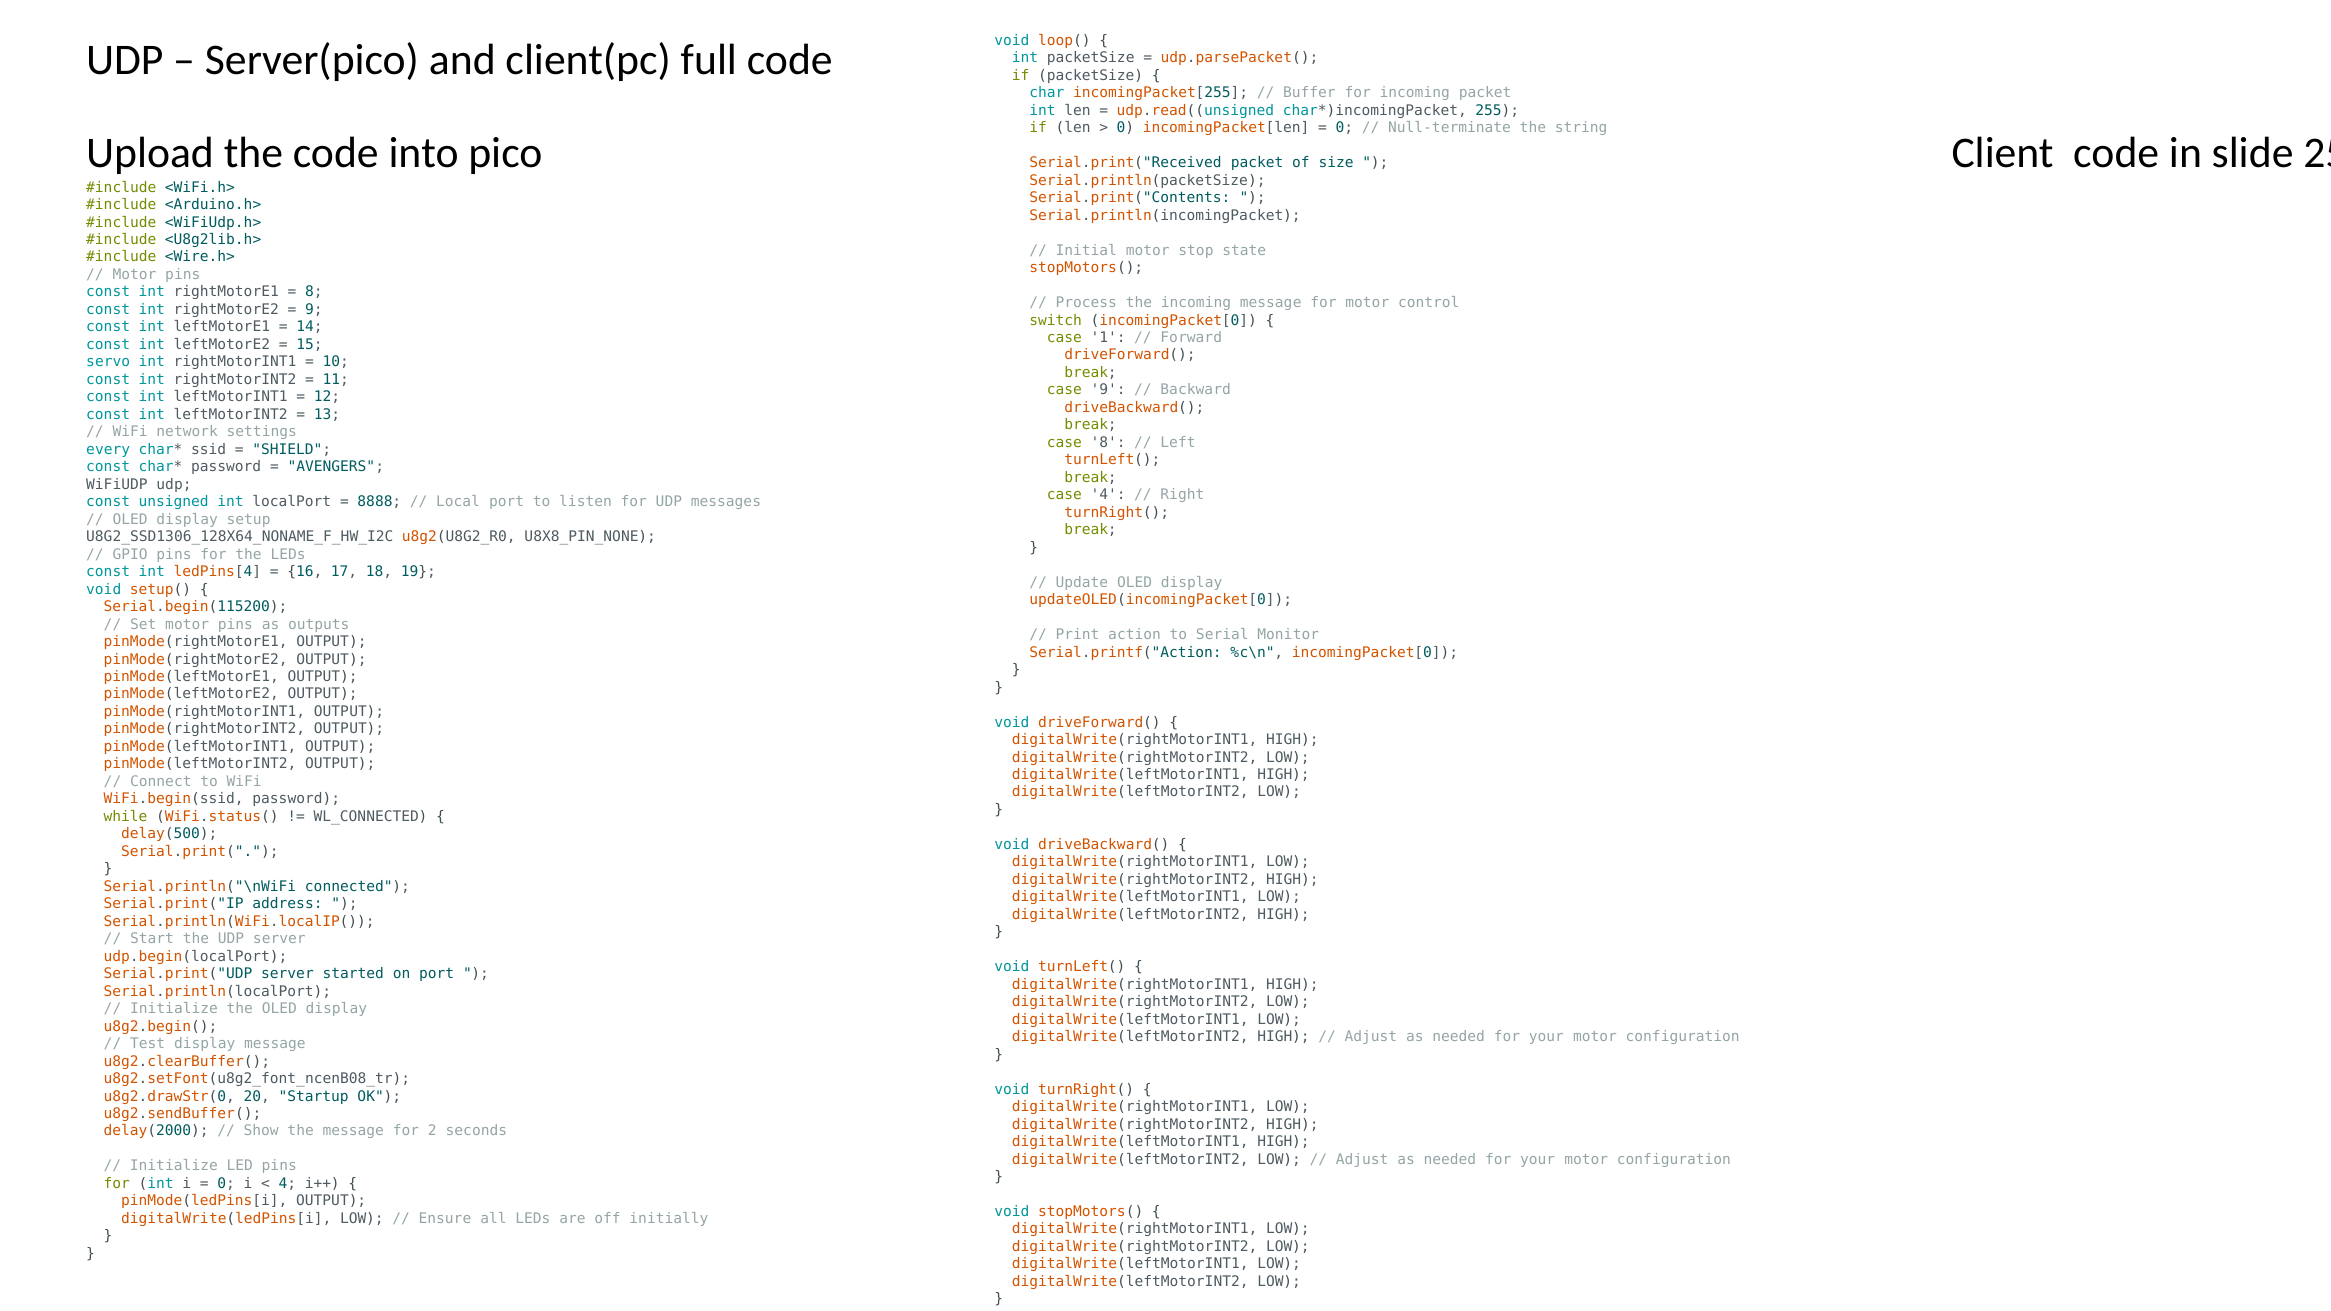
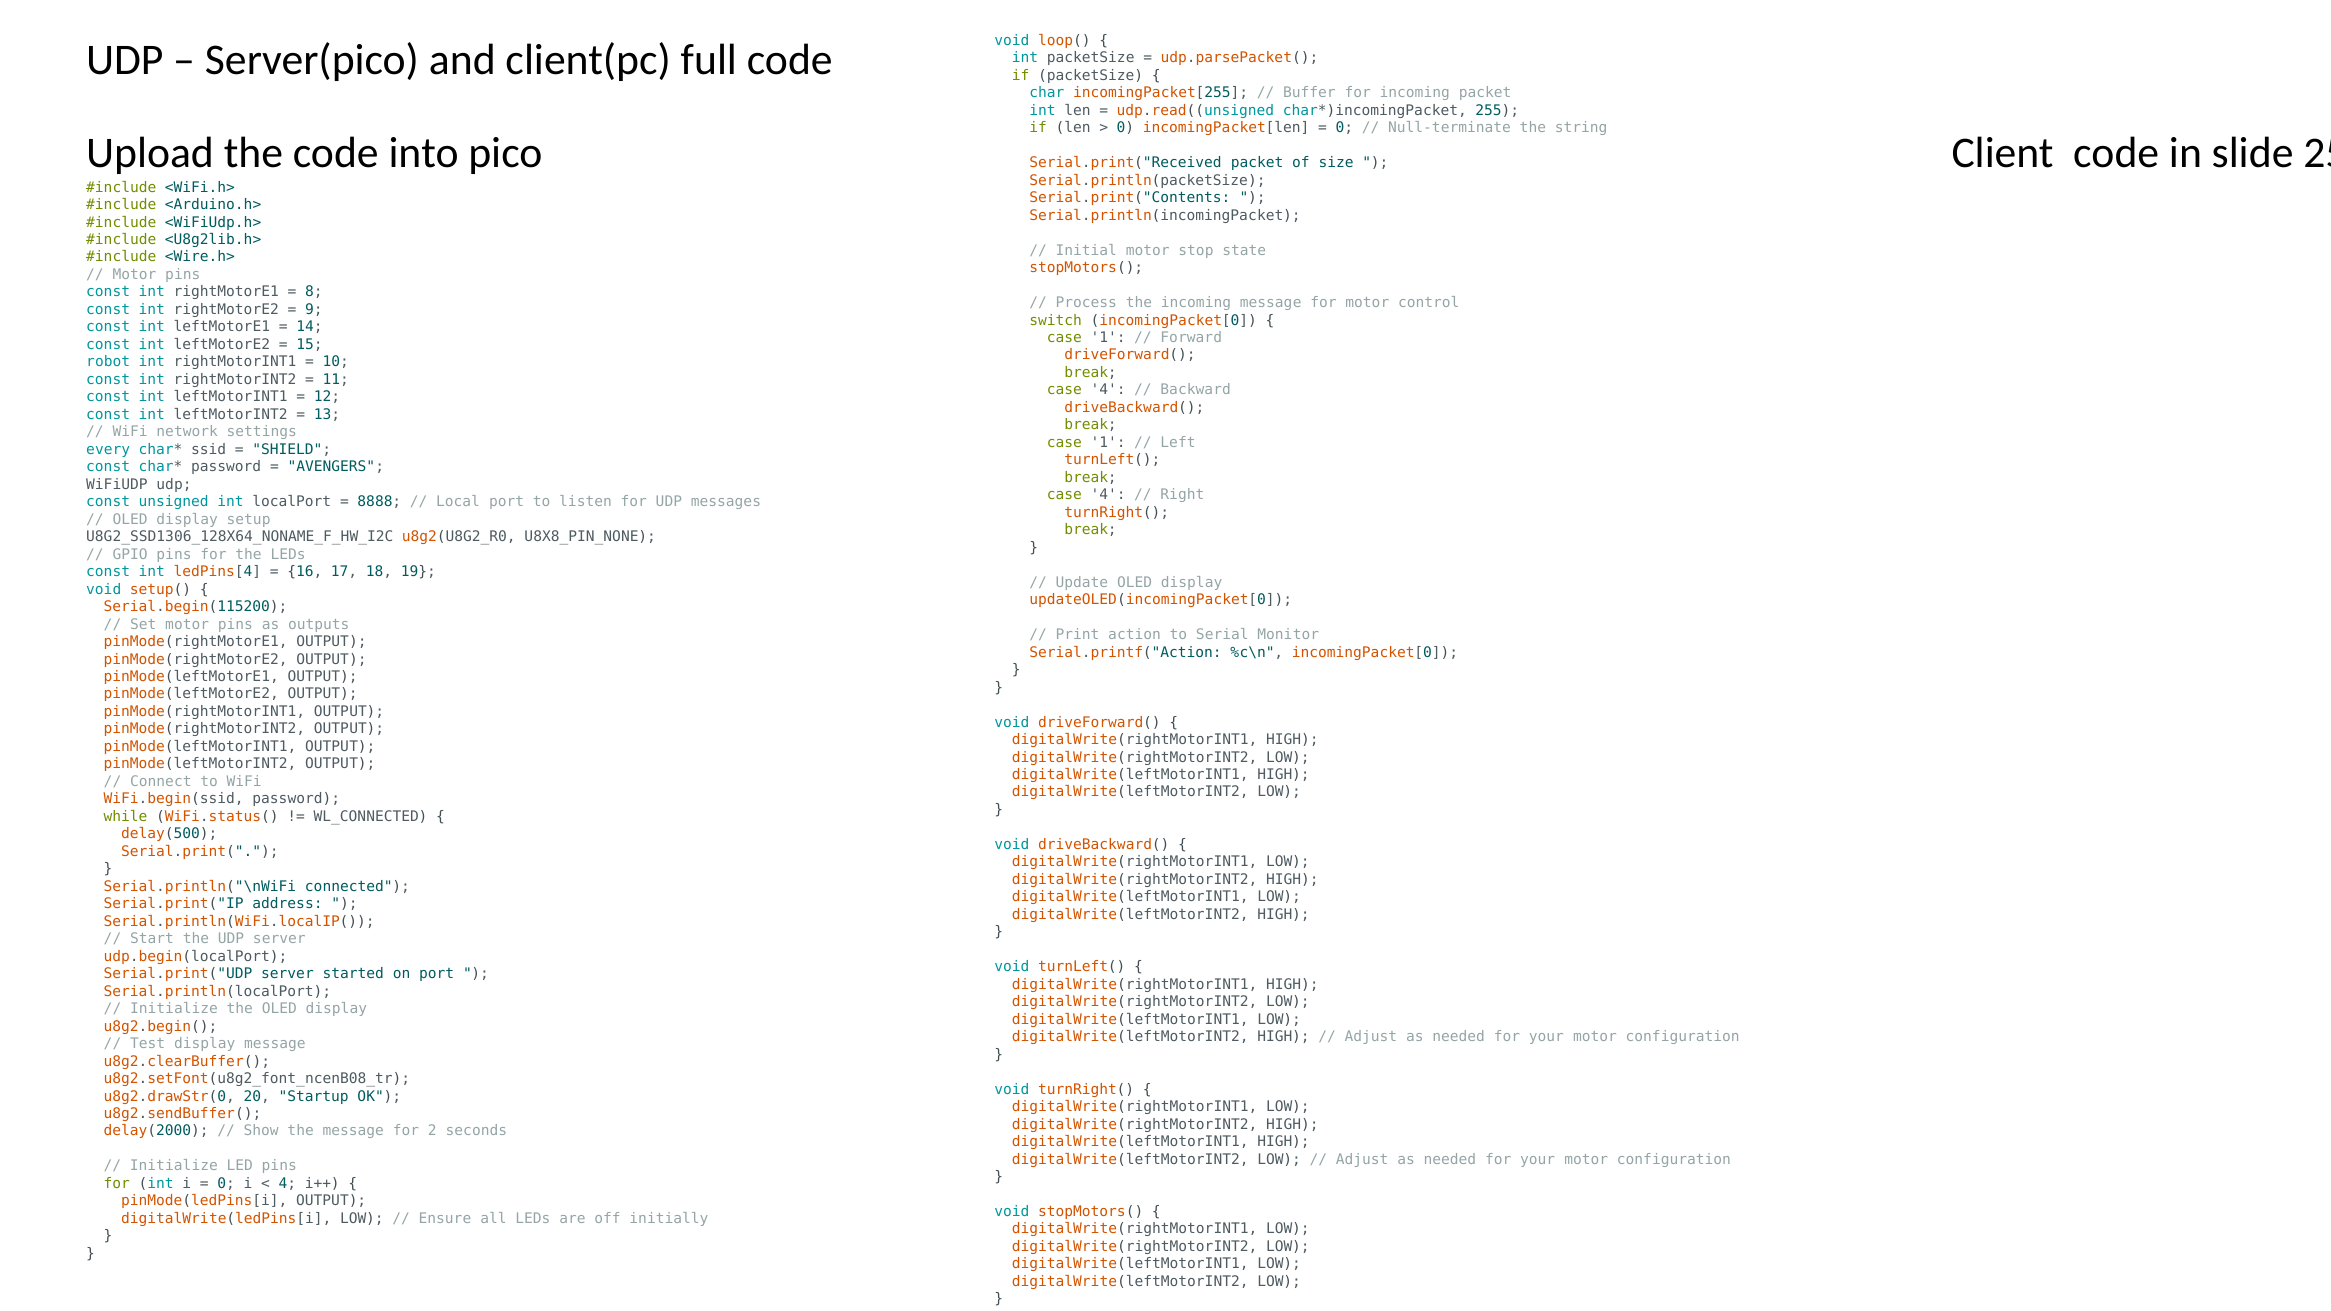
servo: servo -> robot
9 at (1108, 390): 9 -> 4
8 at (1108, 443): 8 -> 1
